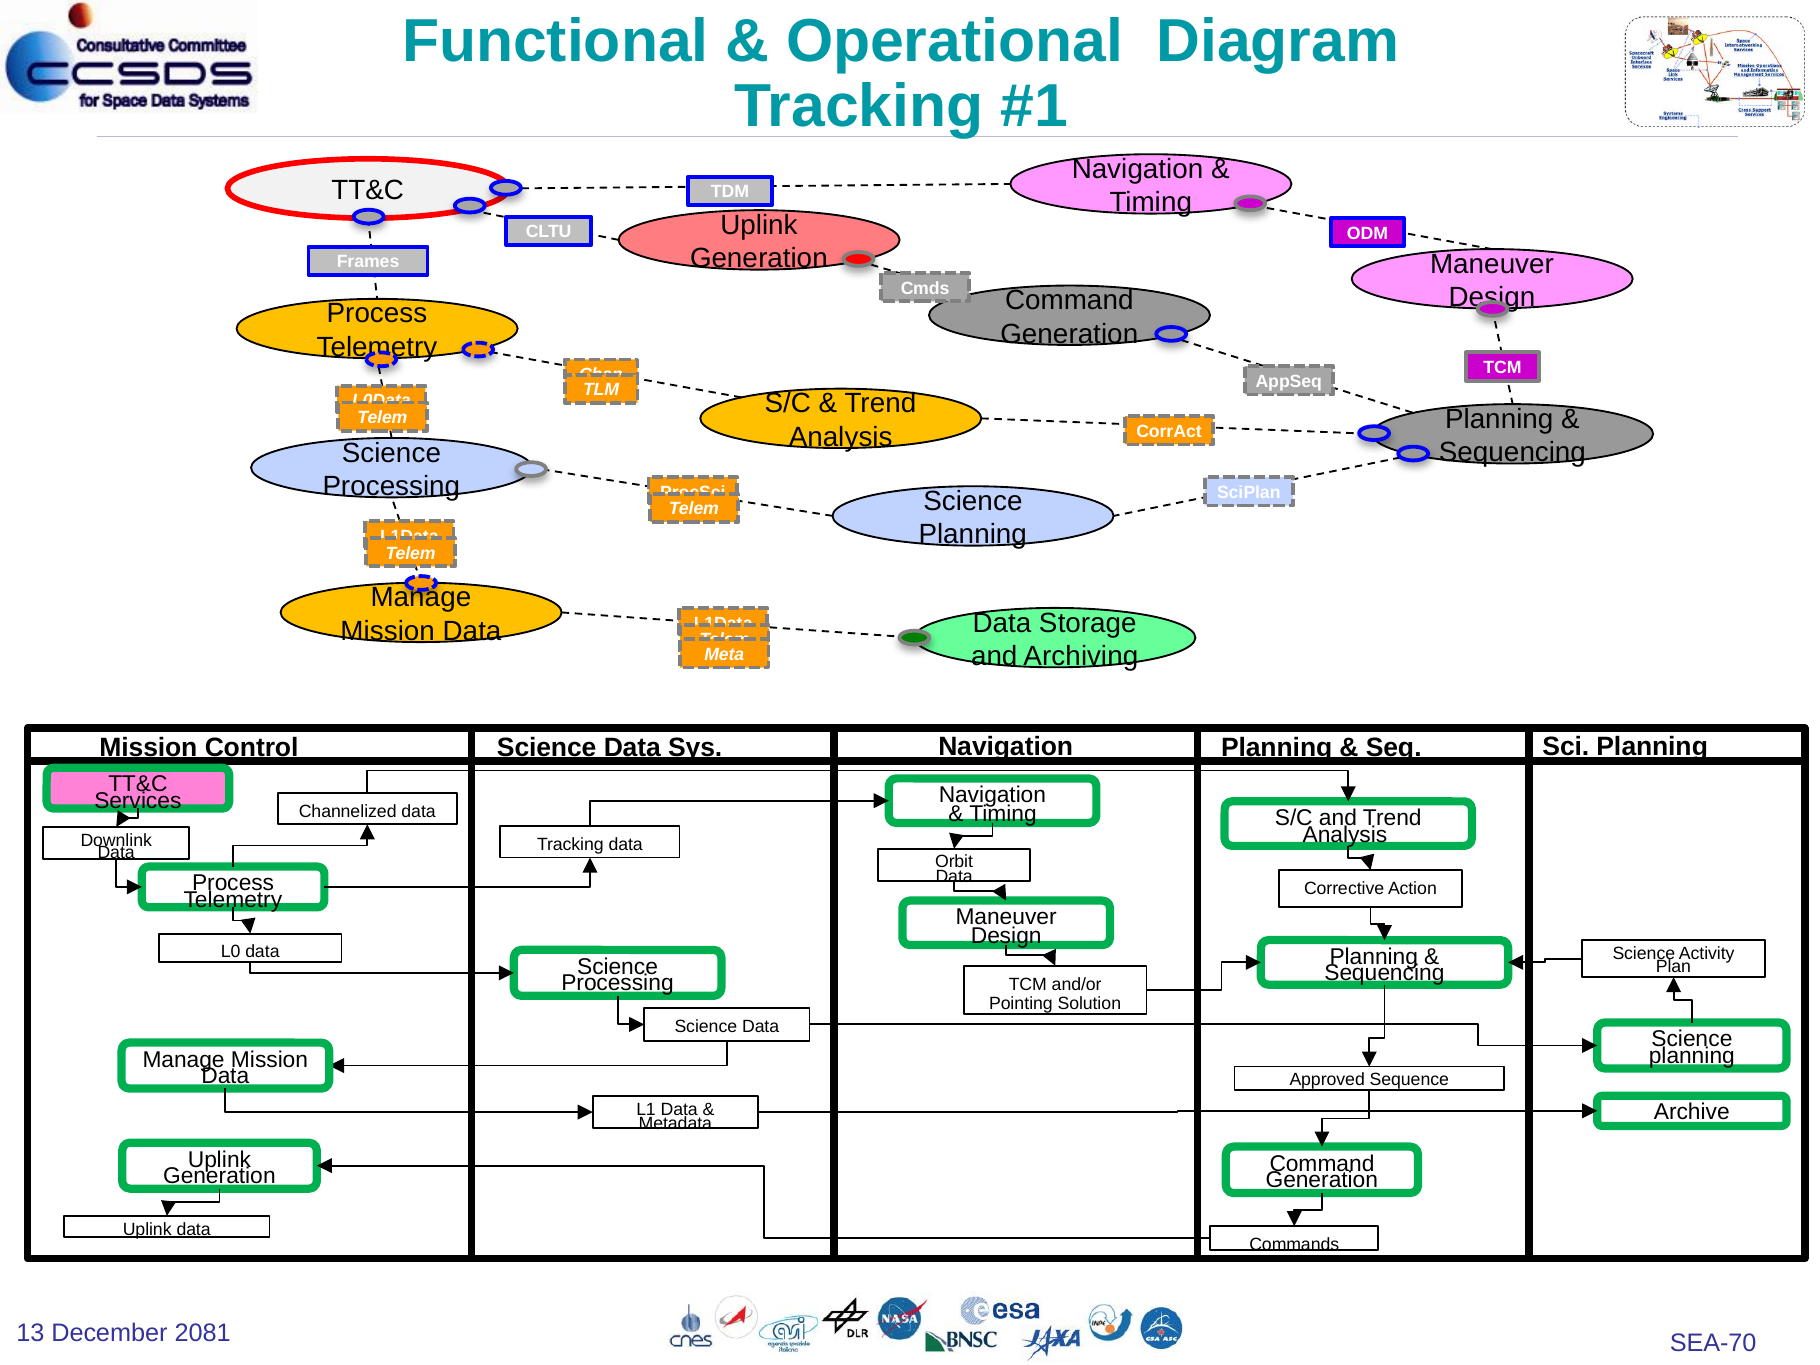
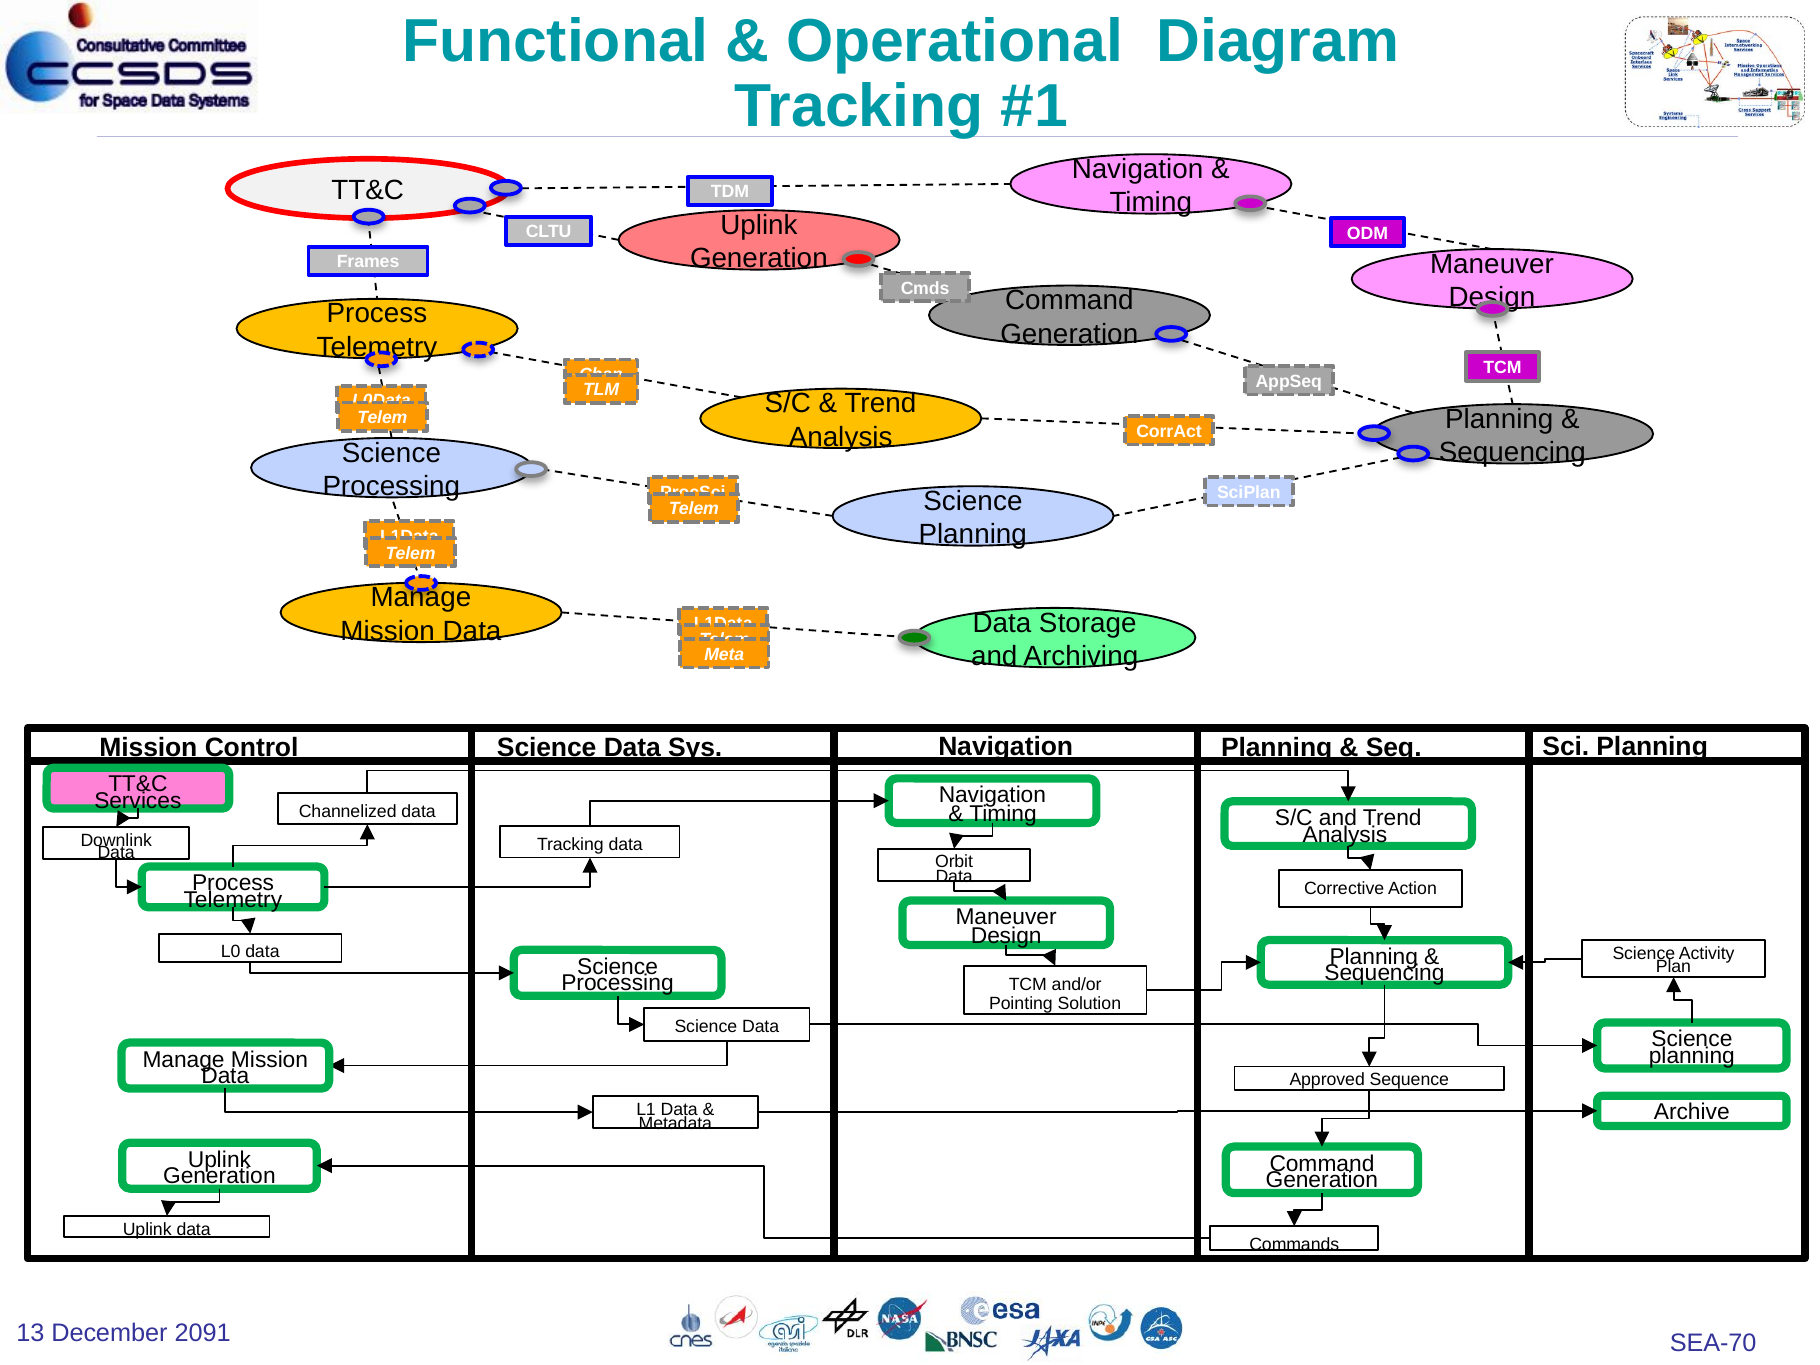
2081: 2081 -> 2091
